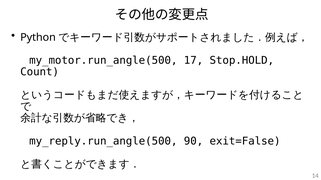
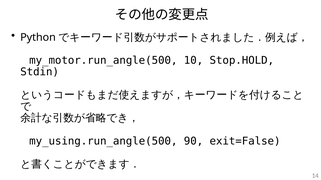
17: 17 -> 10
Count: Count -> Stdin
my_reply.run_angle(500: my_reply.run_angle(500 -> my_using.run_angle(500
